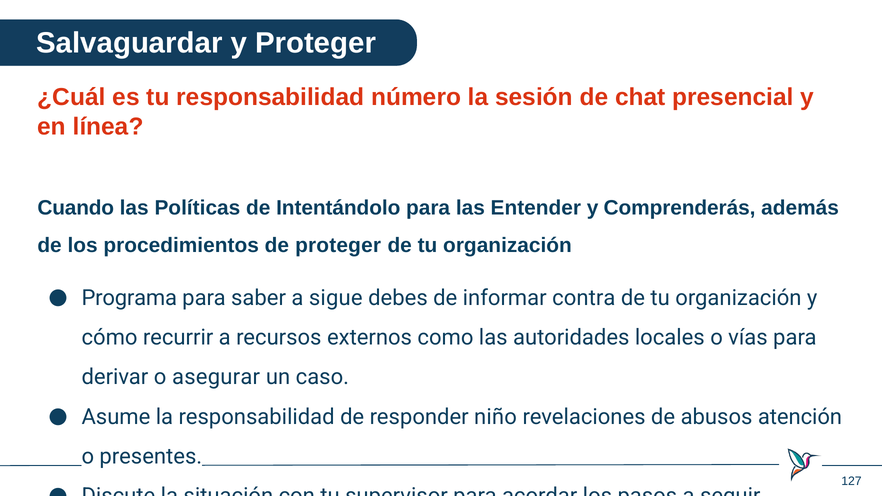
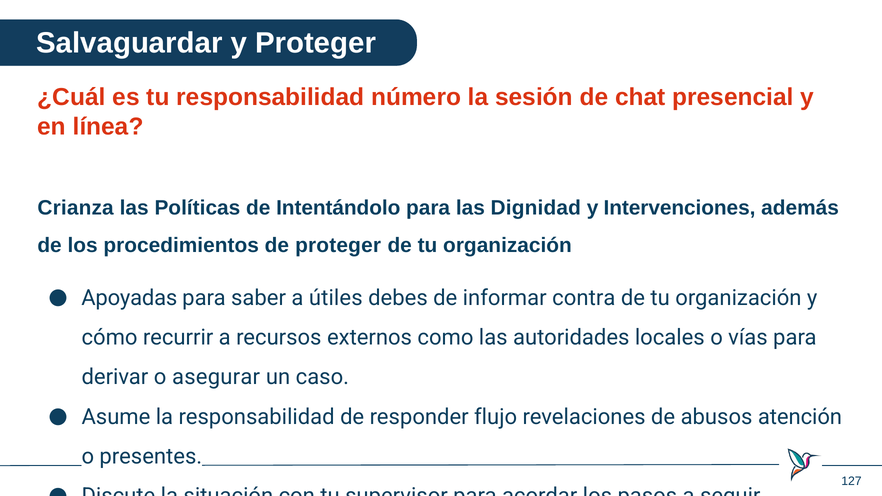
Cuando: Cuando -> Crianza
Entender: Entender -> Dignidad
Comprenderás: Comprenderás -> Intervenciones
Programa: Programa -> Apoyadas
sigue: sigue -> útiles
niño: niño -> flujo
